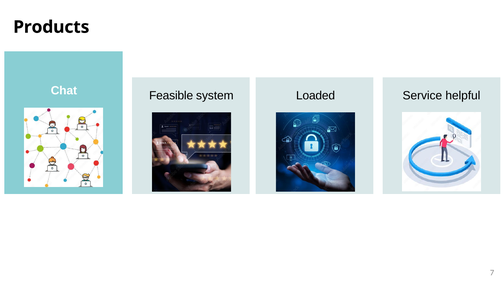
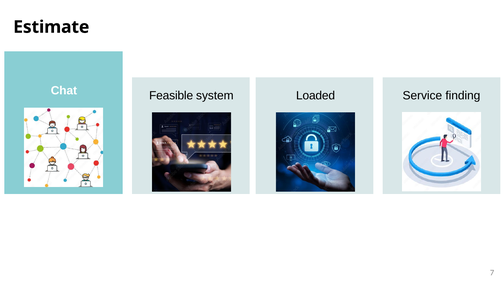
Products: Products -> Estimate
helpful: helpful -> finding
